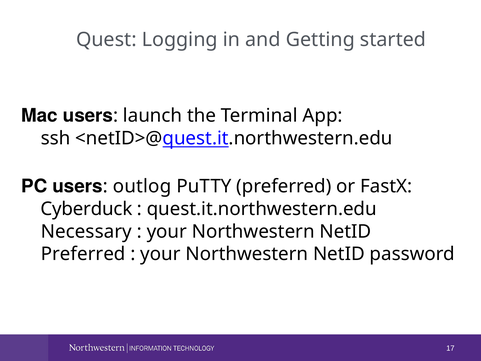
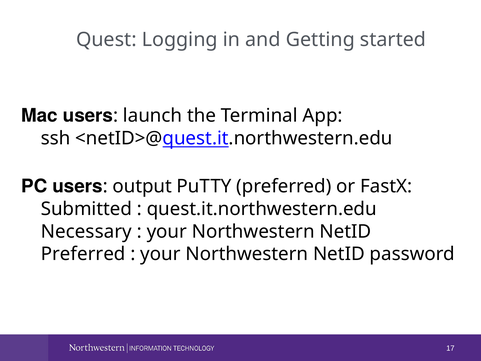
outlog: outlog -> output
Cyberduck: Cyberduck -> Submitted
